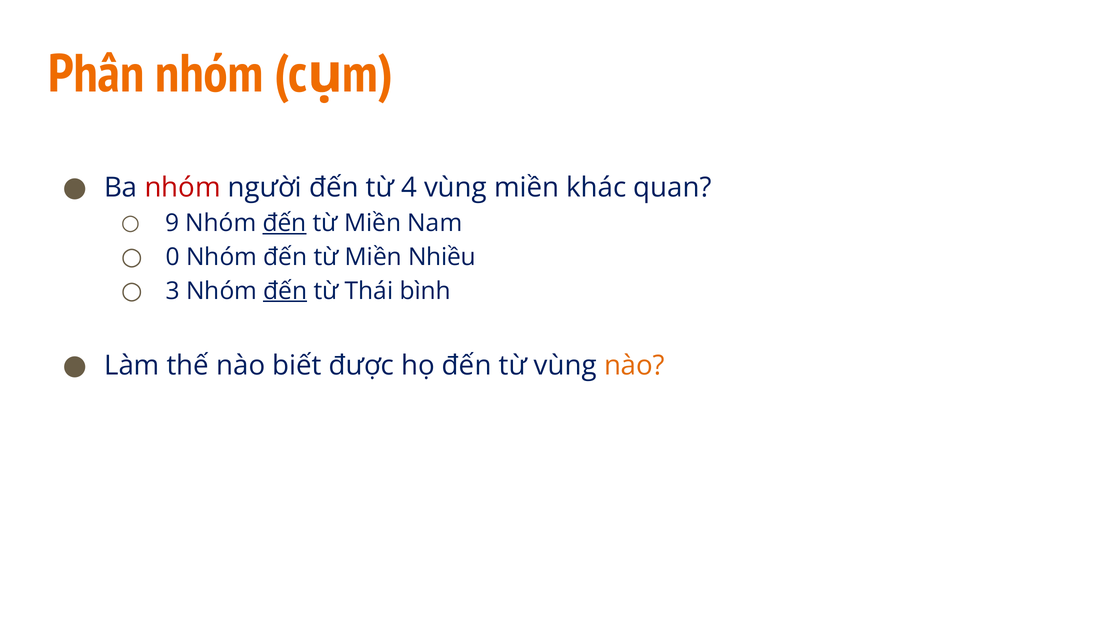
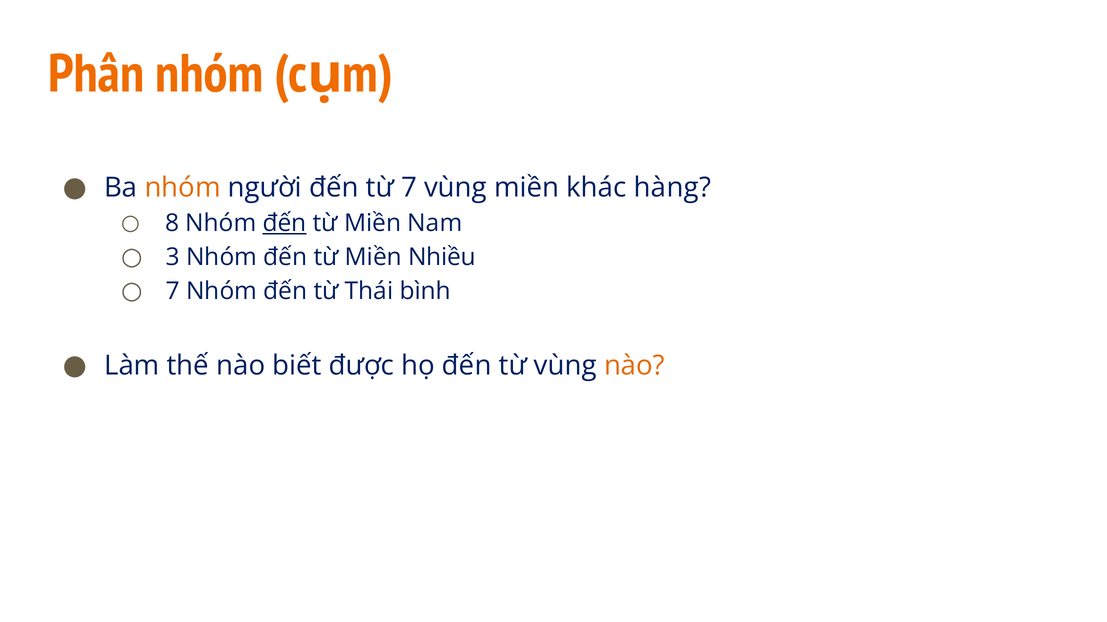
nhóm at (183, 188) colour: red -> orange
từ 4: 4 -> 7
quan: quan -> hàng
9: 9 -> 8
0: 0 -> 3
3 at (173, 291): 3 -> 7
đến at (285, 291) underline: present -> none
